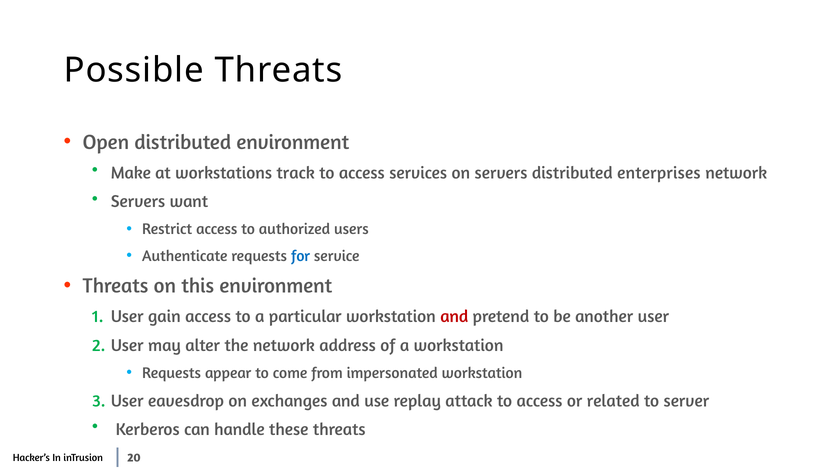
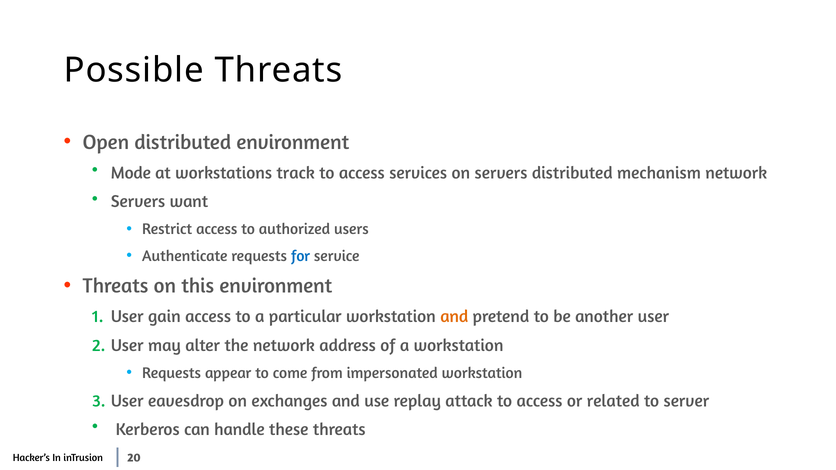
Make: Make -> Mode
enterprises: enterprises -> mechanism
and at (454, 317) colour: red -> orange
